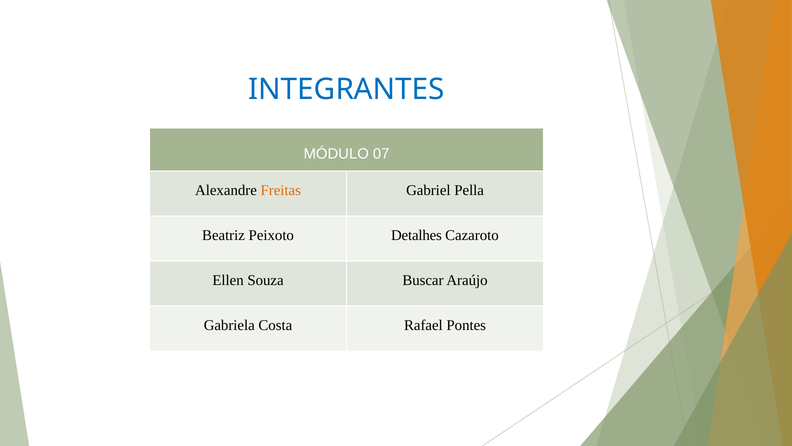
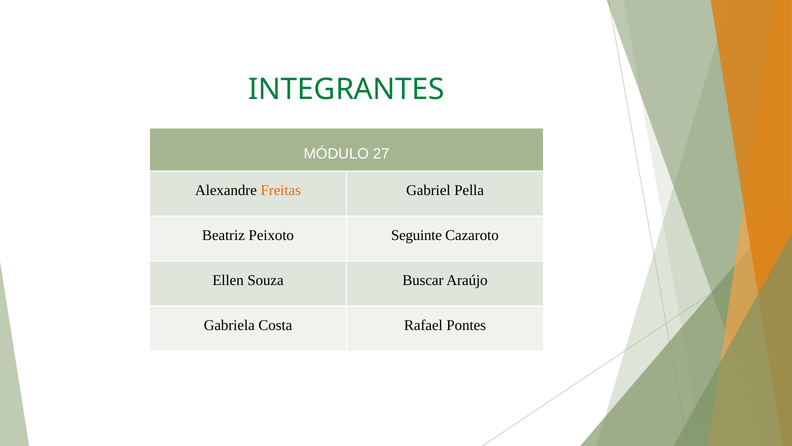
INTEGRANTES colour: blue -> green
07: 07 -> 27
Detalhes: Detalhes -> Seguinte
